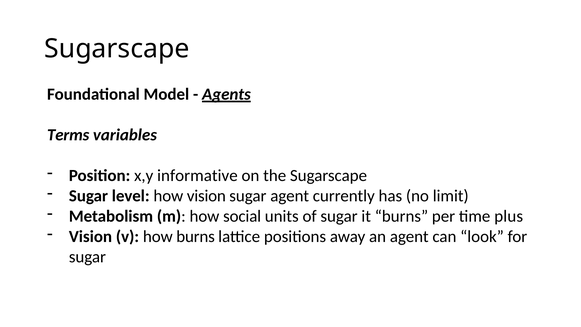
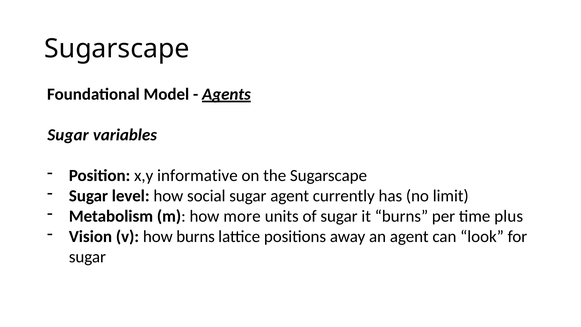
Terms at (68, 135): Terms -> Sugar
how vision: vision -> social
social: social -> more
